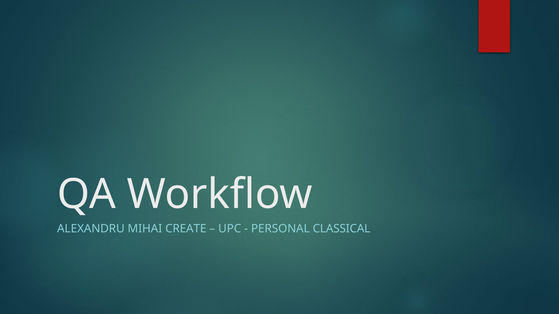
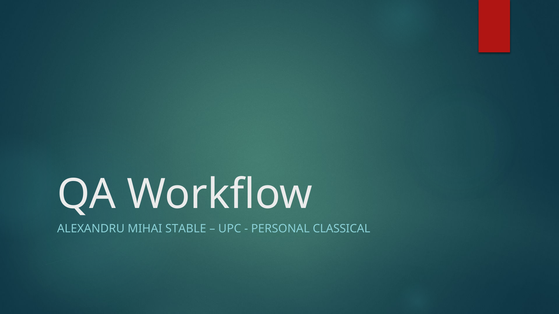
CREATE: CREATE -> STABLE
